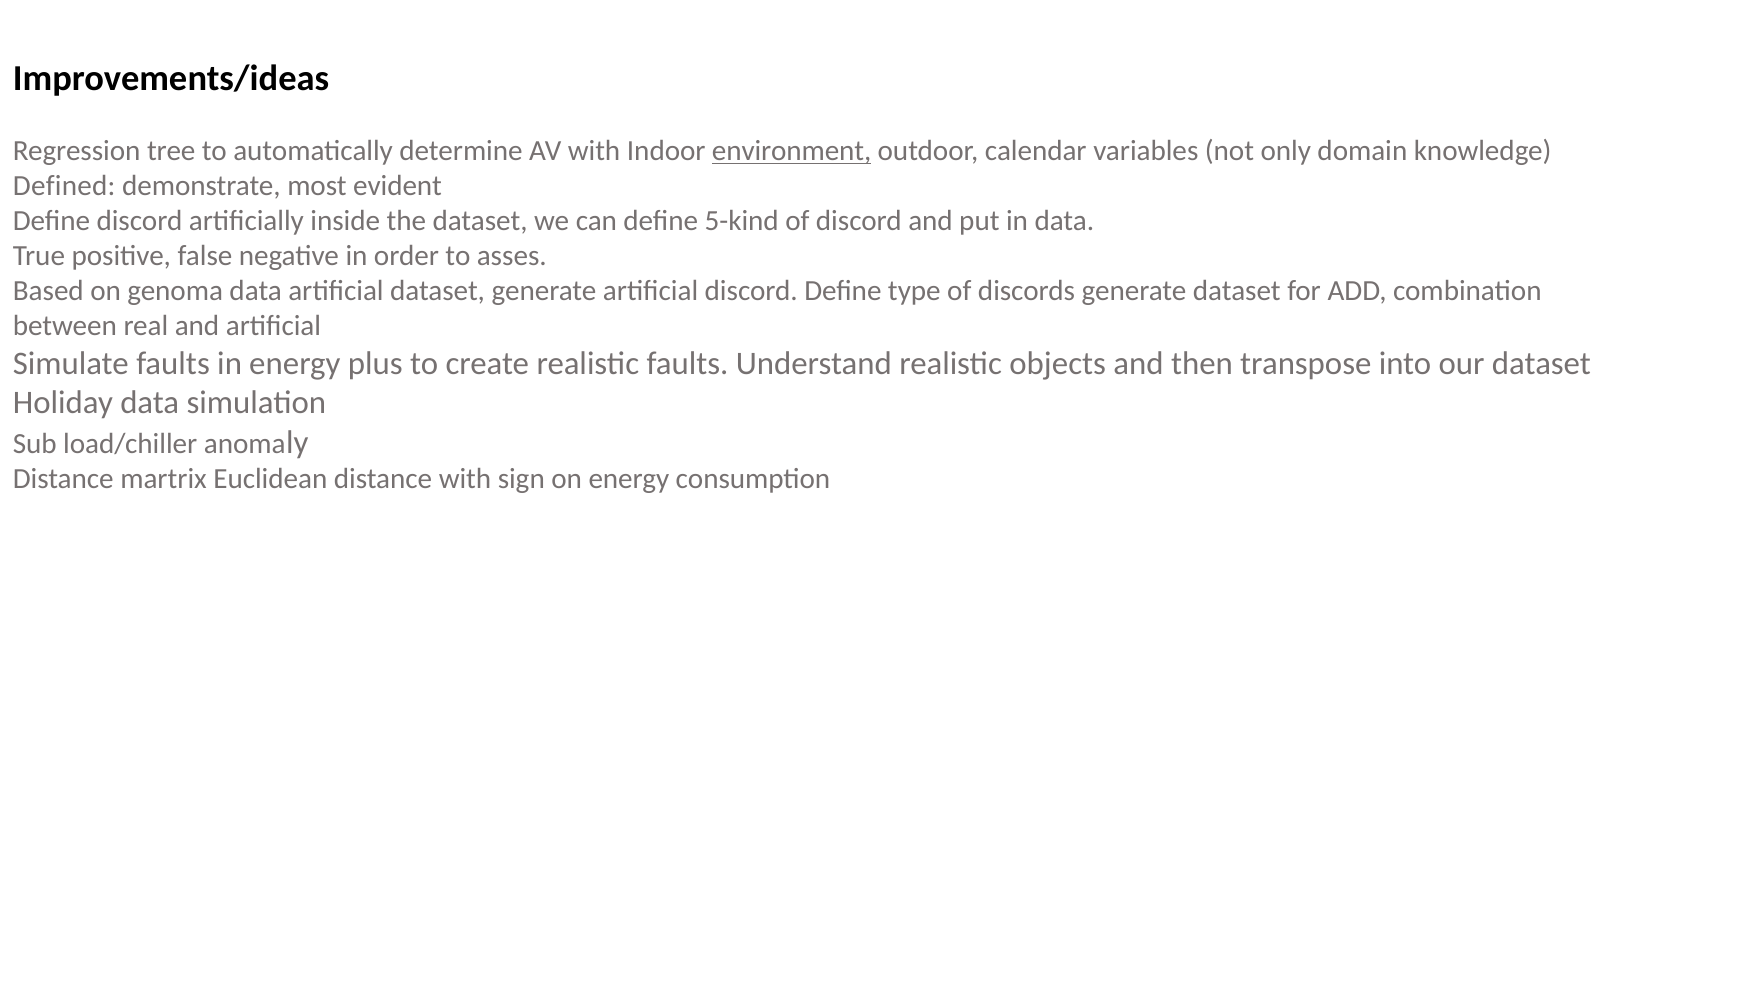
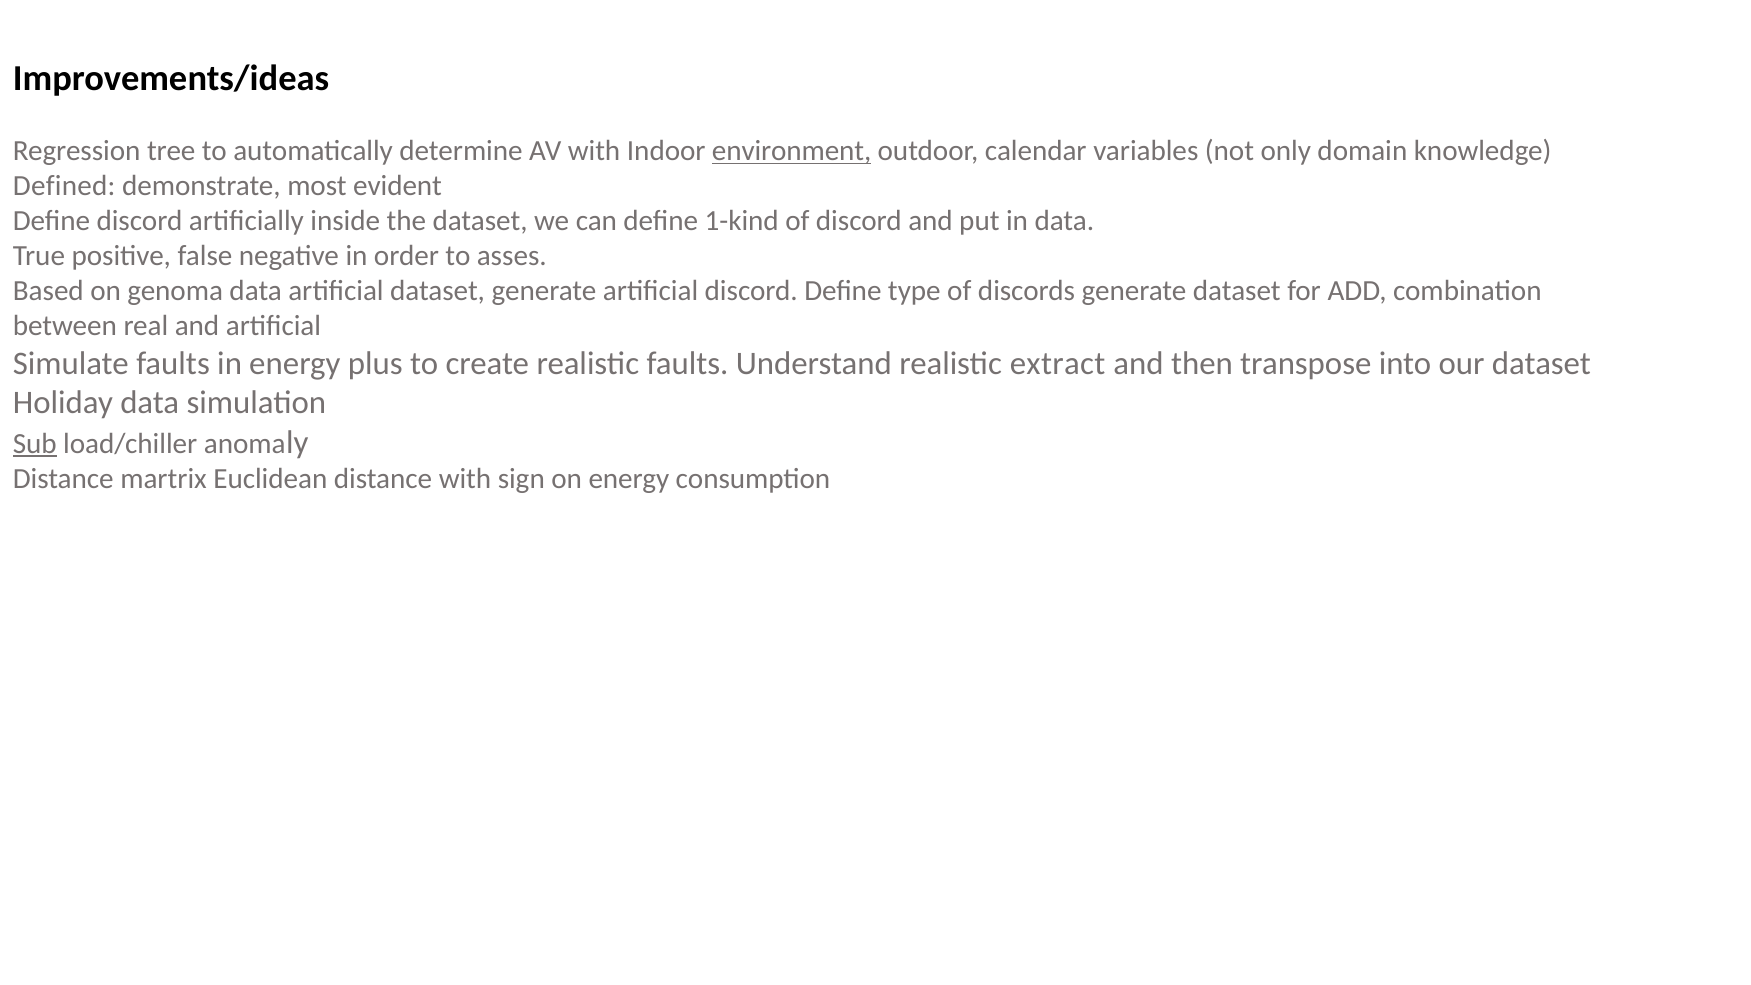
5-kind: 5-kind -> 1-kind
objects: objects -> extract
Sub underline: none -> present
